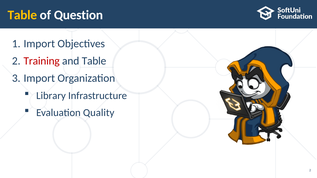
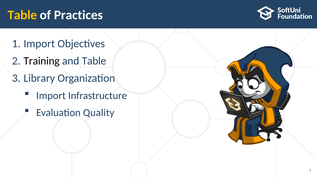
Question: Question -> Practices
Training colour: red -> black
Import at (39, 78): Import -> Library
Library at (51, 96): Library -> Import
